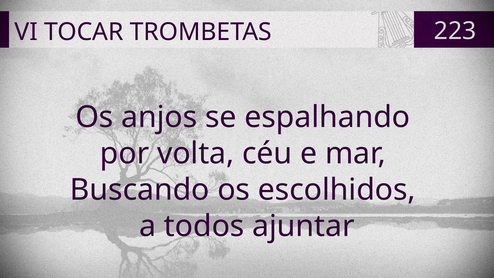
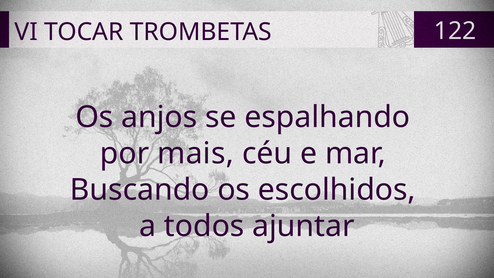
223: 223 -> 122
volta: volta -> mais
